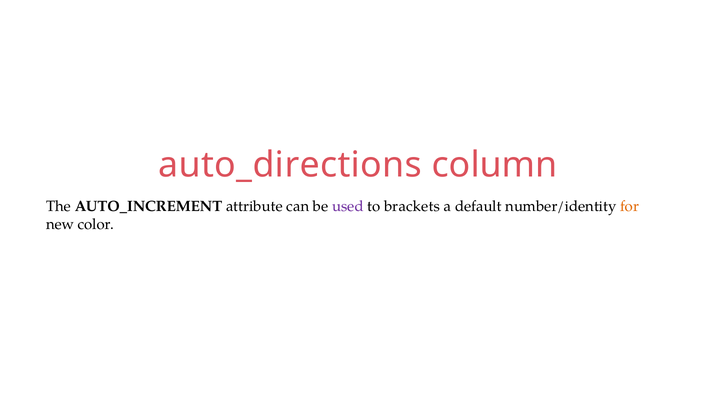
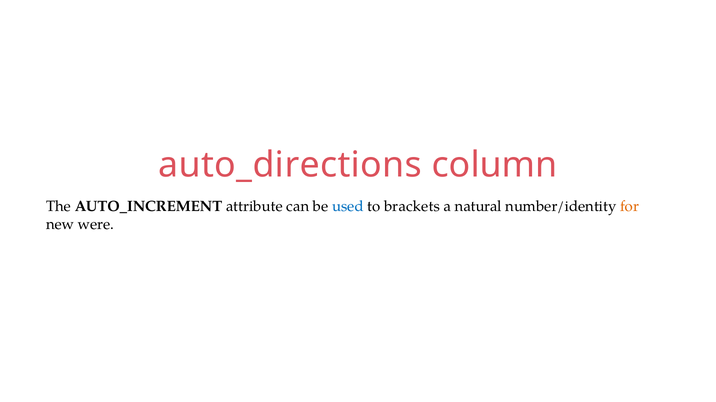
used colour: purple -> blue
default: default -> natural
color: color -> were
